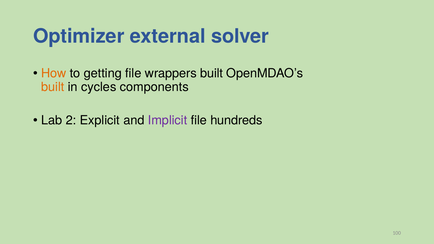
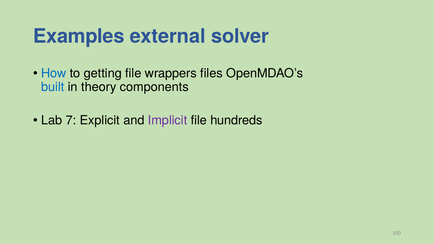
Optimizer: Optimizer -> Examples
How colour: orange -> blue
wrappers built: built -> files
built at (53, 87) colour: orange -> blue
cycles: cycles -> theory
2: 2 -> 7
